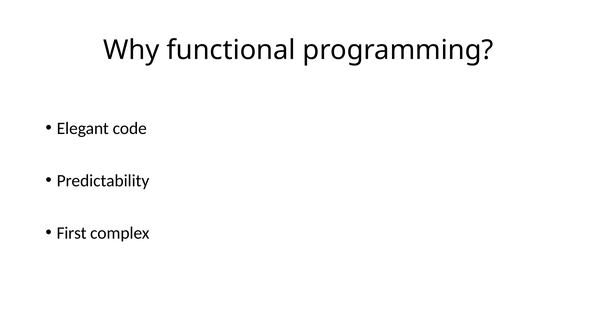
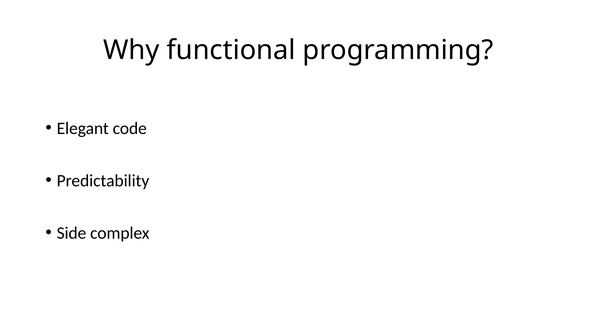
First: First -> Side
